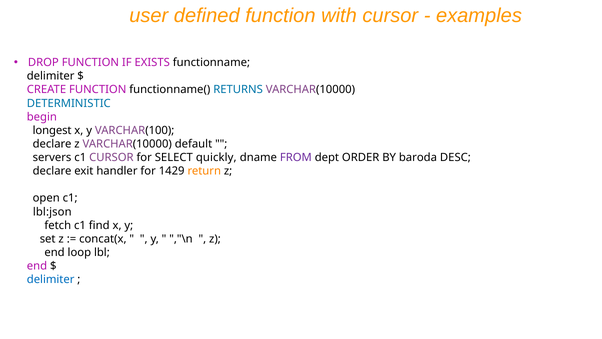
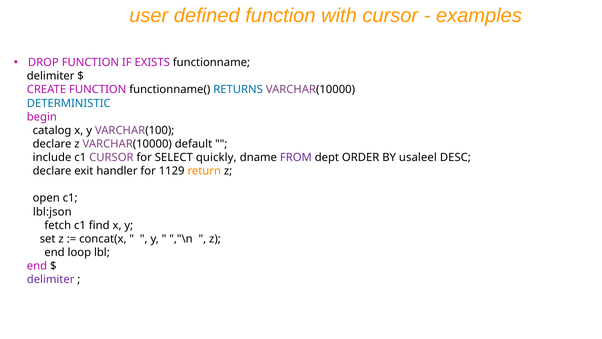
longest: longest -> catalog
servers: servers -> include
baroda: baroda -> usaleel
1429: 1429 -> 1129
delimiter at (51, 279) colour: blue -> purple
